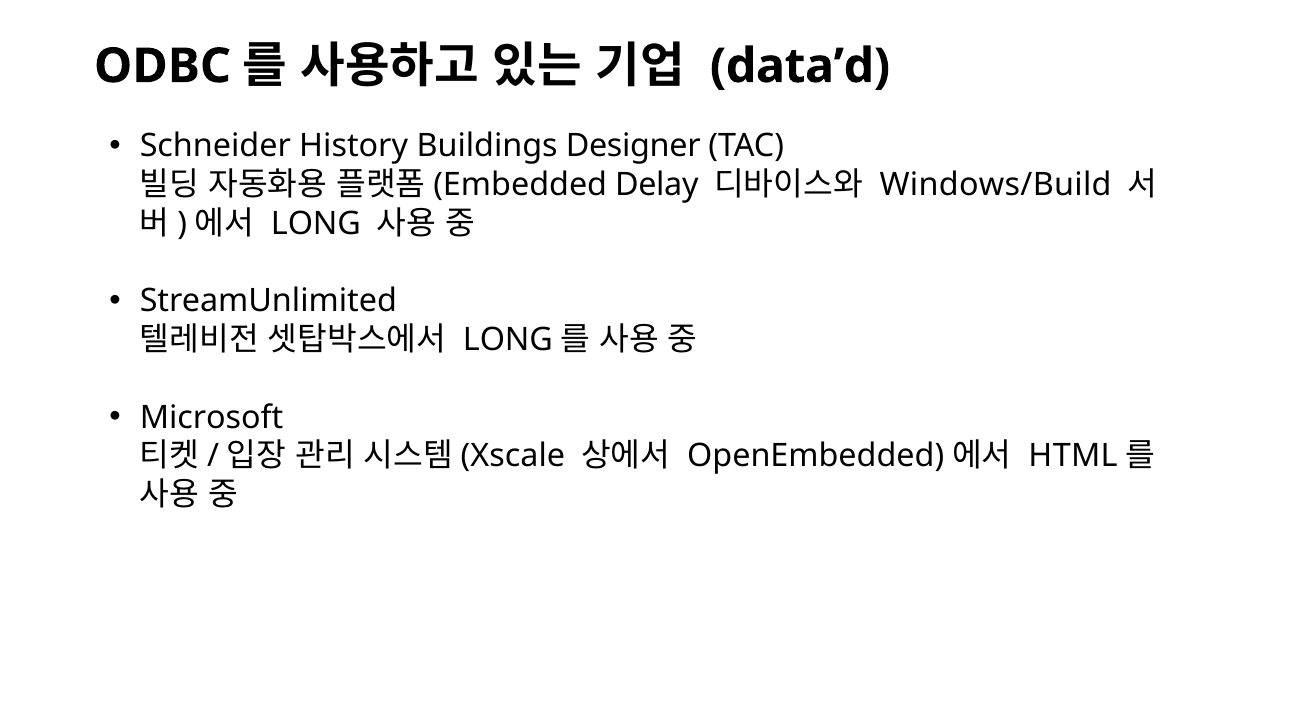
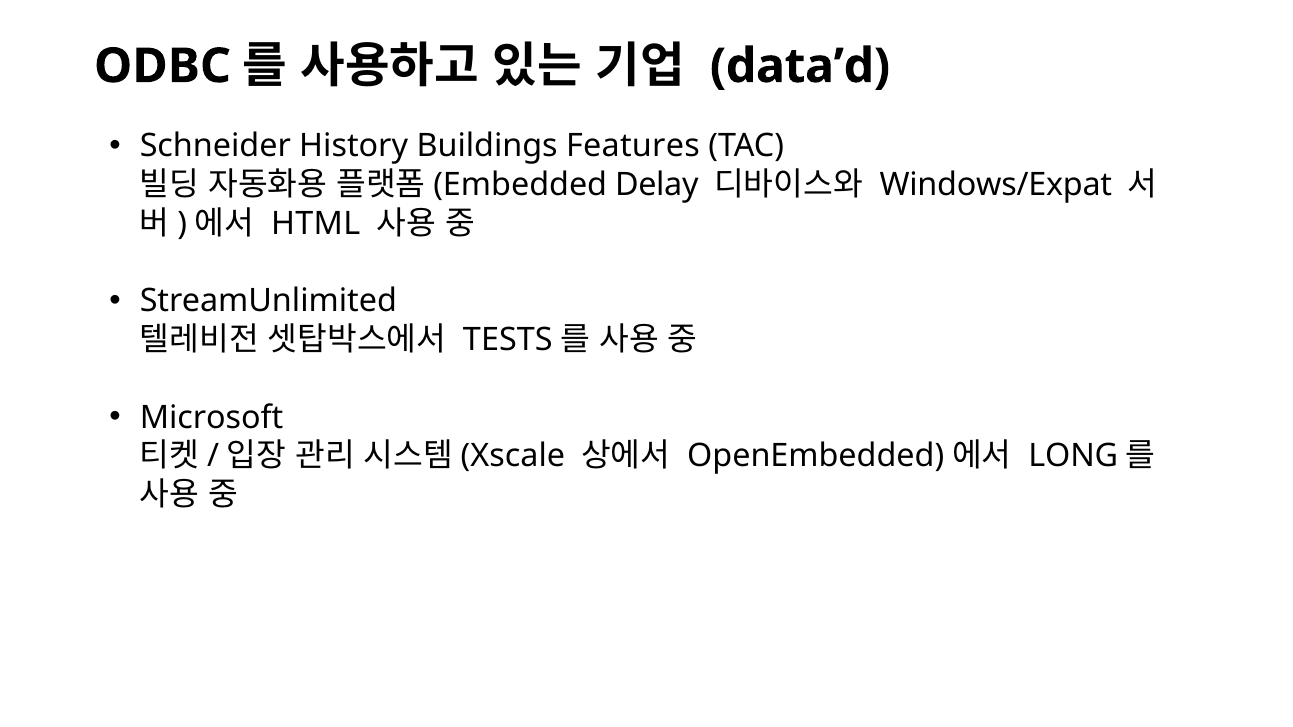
Designer: Designer -> Features
Windows/Build: Windows/Build -> Windows/Expat
LONG at (316, 224): LONG -> HTML
LONG at (508, 340): LONG -> TESTS
HTML: HTML -> LONG
